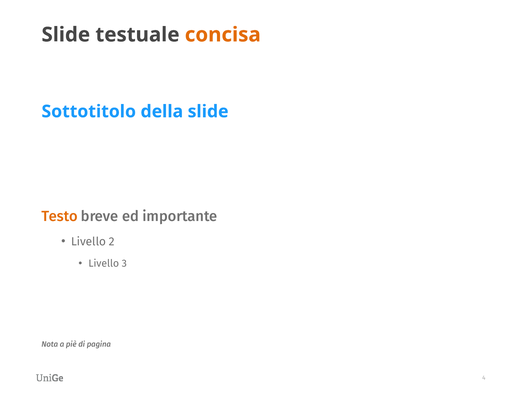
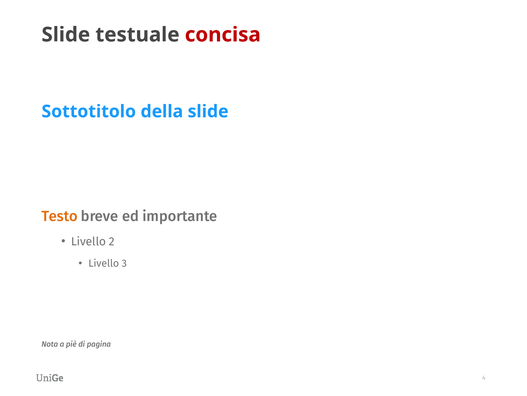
concisa colour: orange -> red
